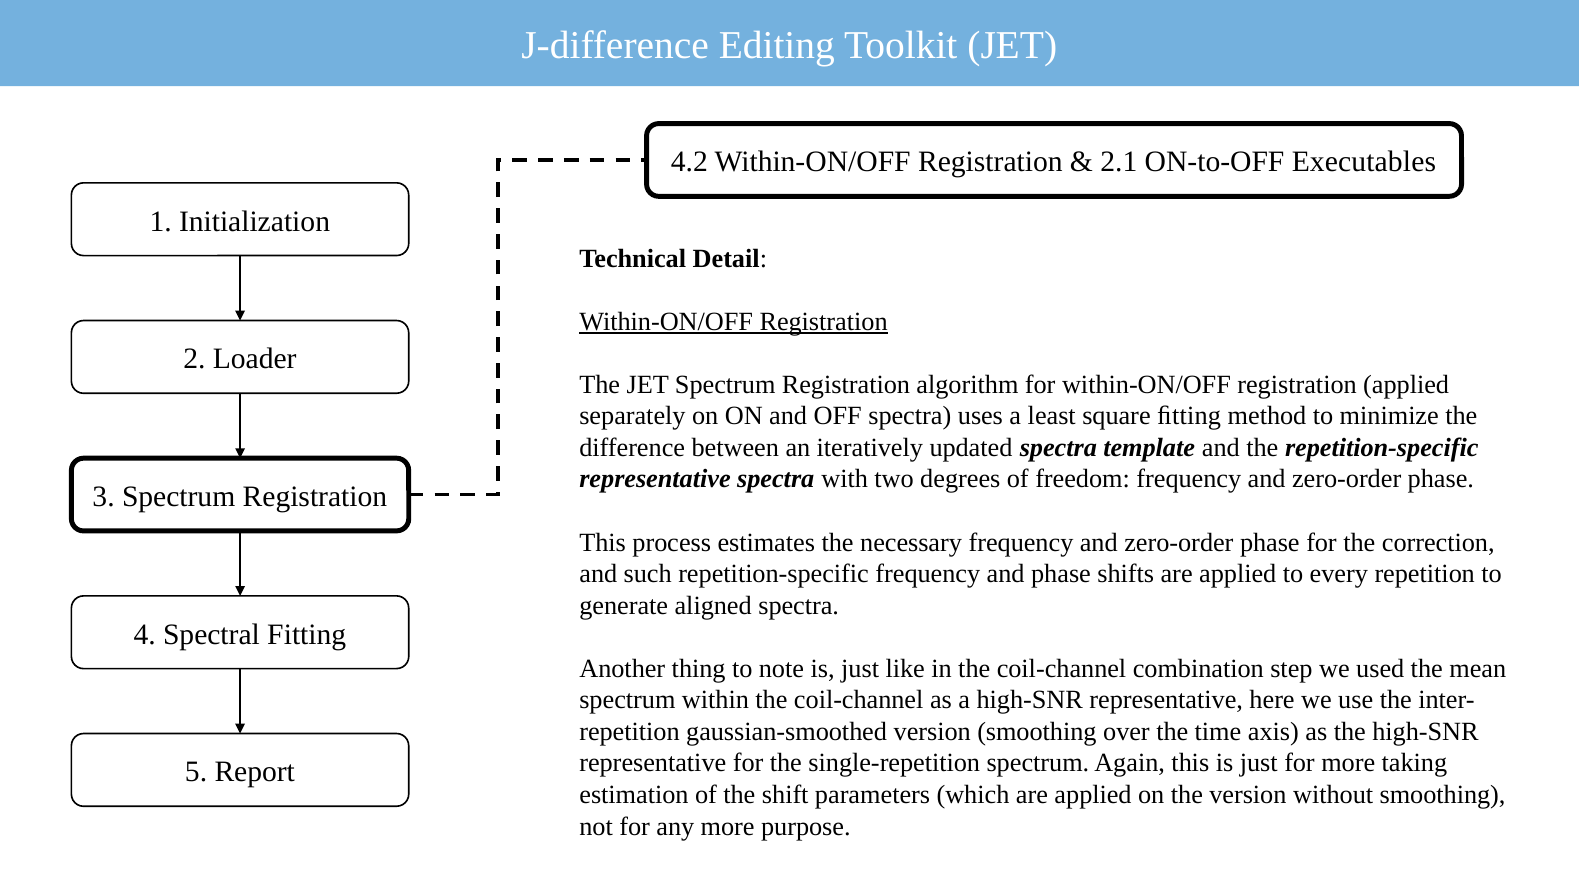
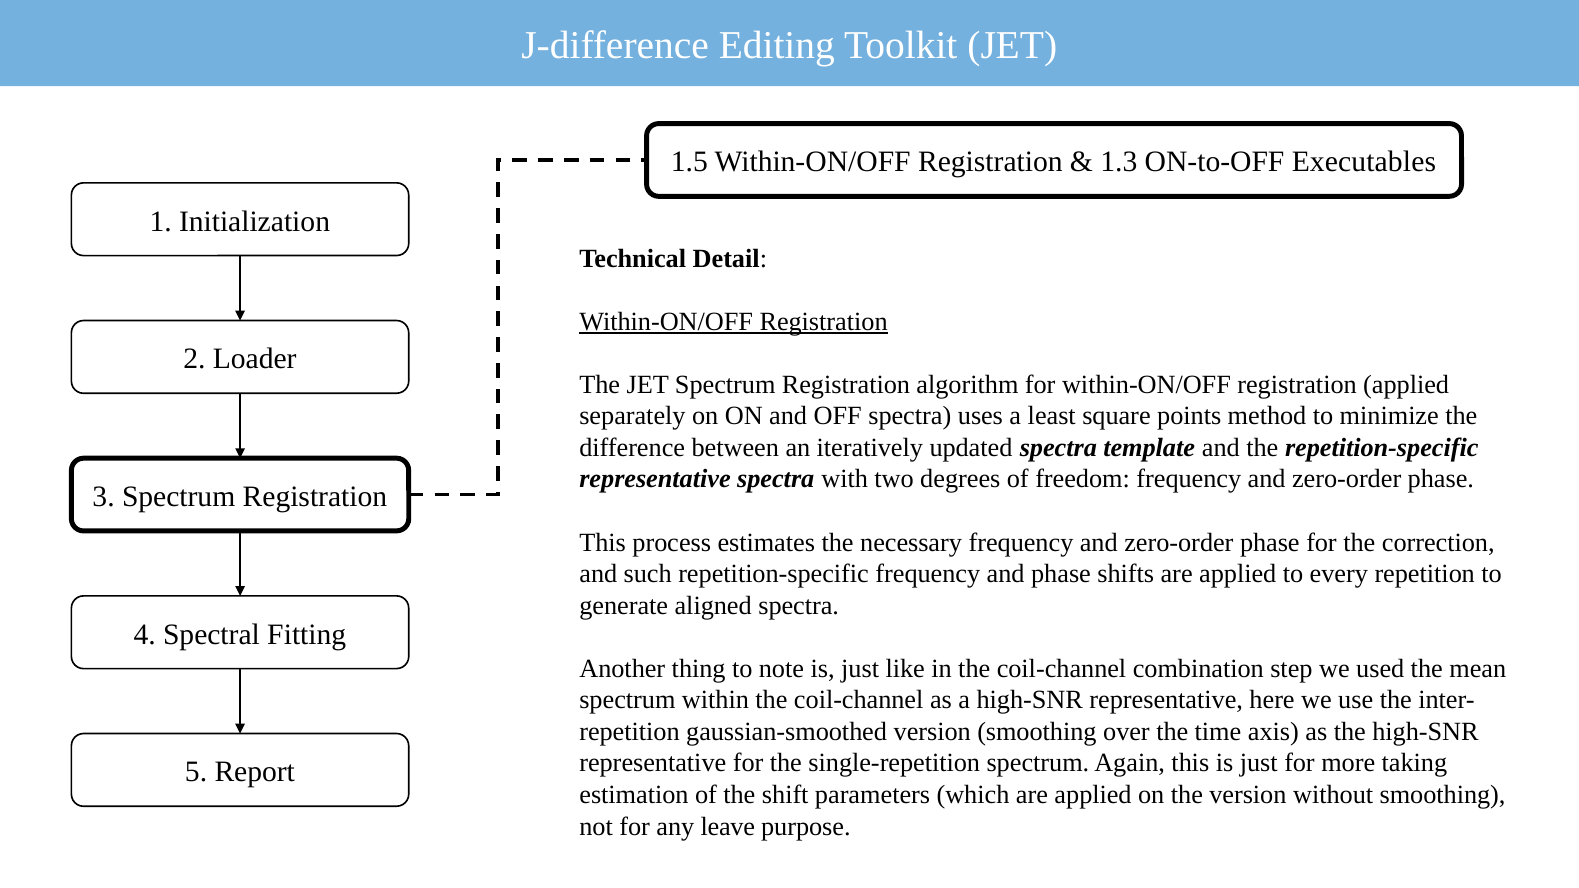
4.2: 4.2 -> 1.5
2.1: 2.1 -> 1.3
square ﬁtting: ﬁtting -> points
any more: more -> leave
